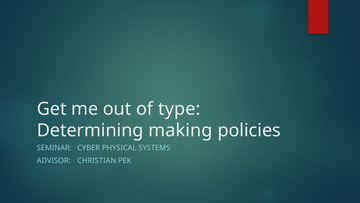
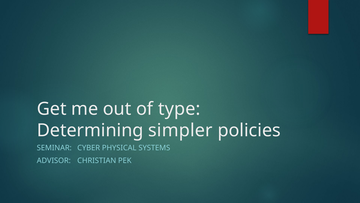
making: making -> simpler
